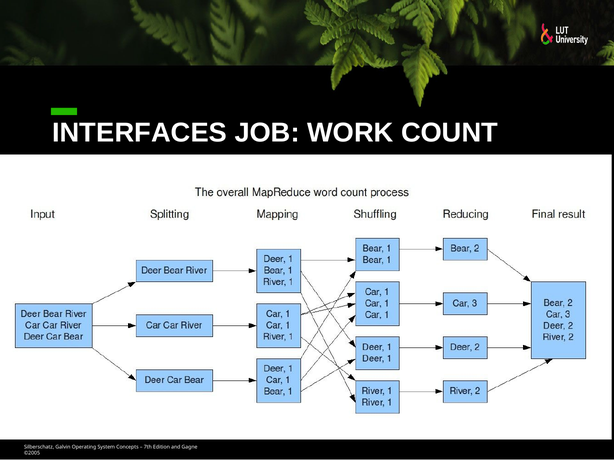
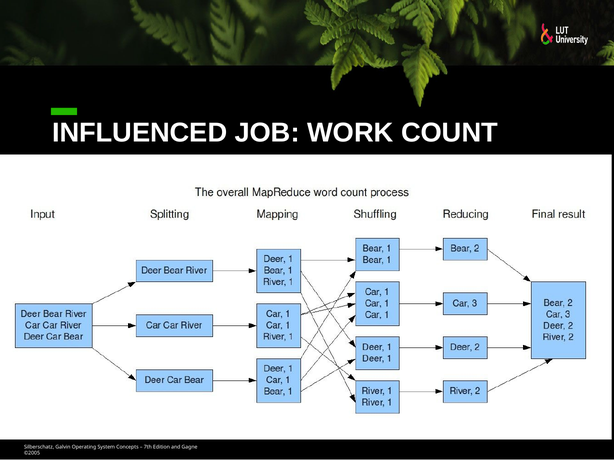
INTERFACES: INTERFACES -> INFLUENCED
